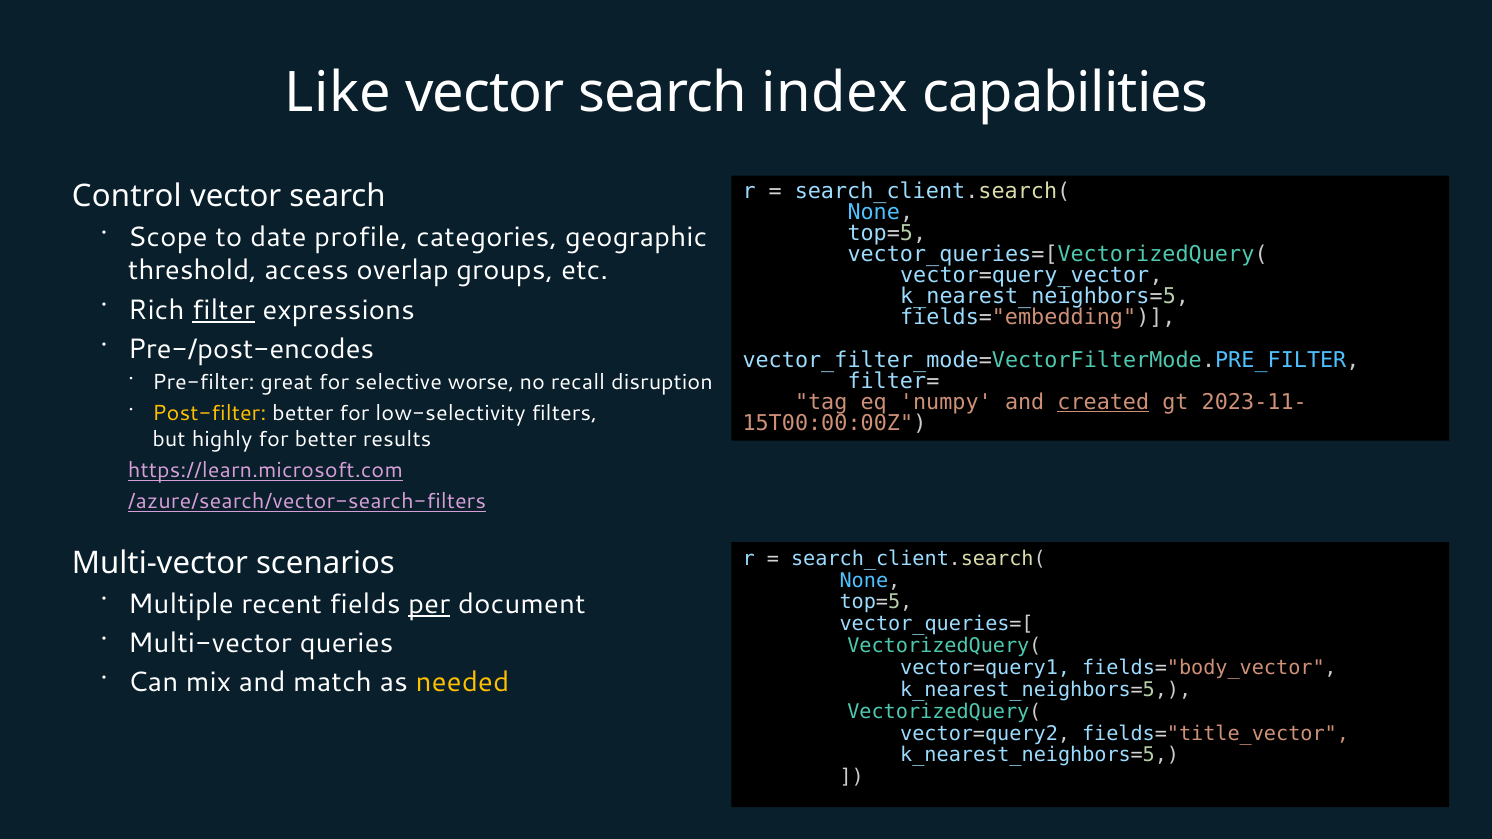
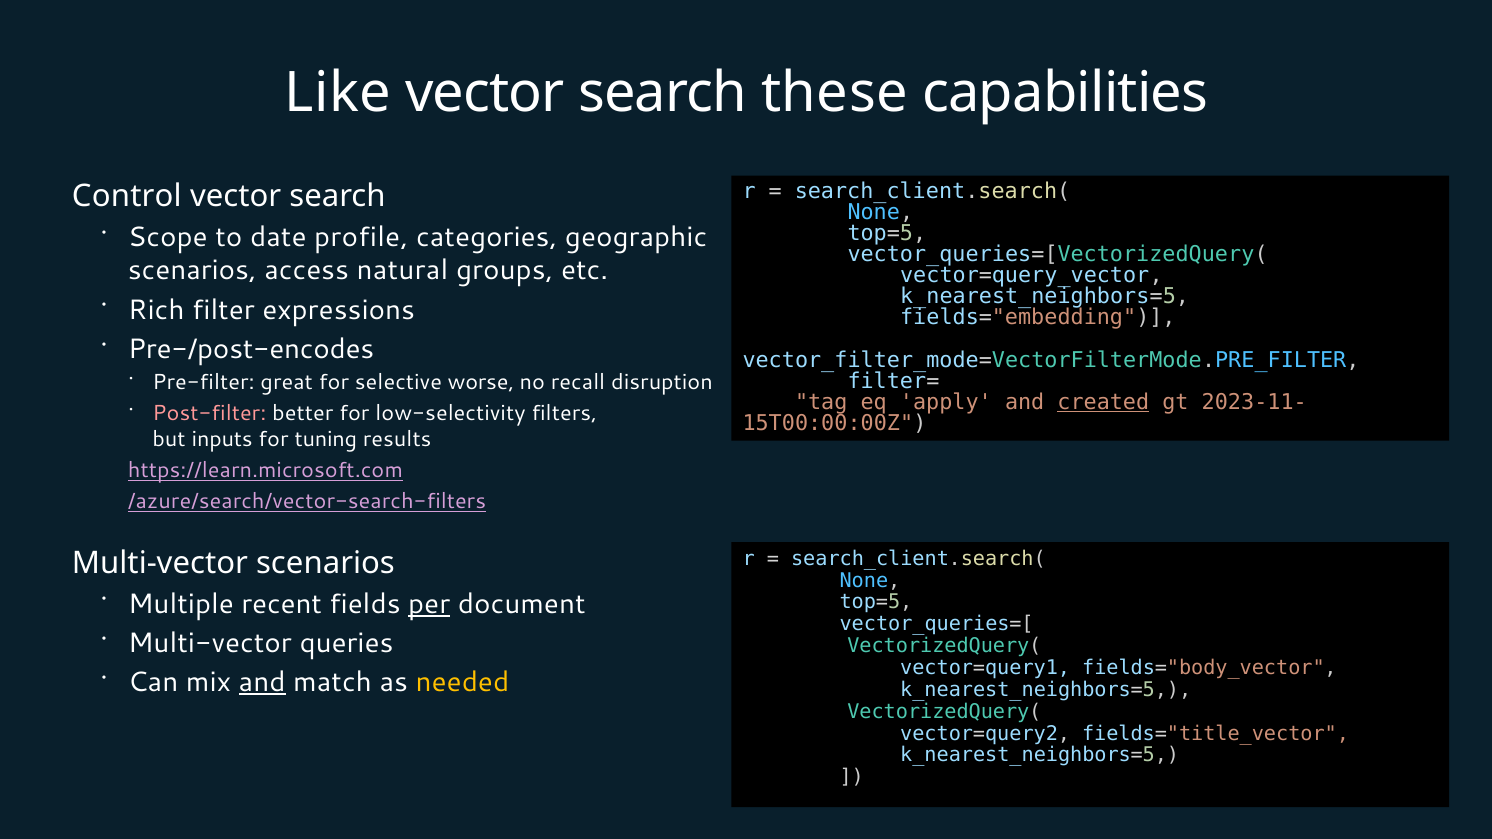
index: index -> these
threshold at (192, 271): threshold -> scenarios
overlap: overlap -> natural
filter underline: present -> none
numpy: numpy -> apply
Post-filter colour: yellow -> pink
highly: highly -> inputs
for better: better -> tuning
and at (262, 682) underline: none -> present
